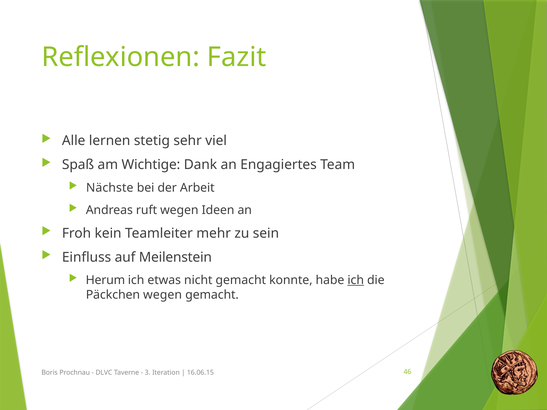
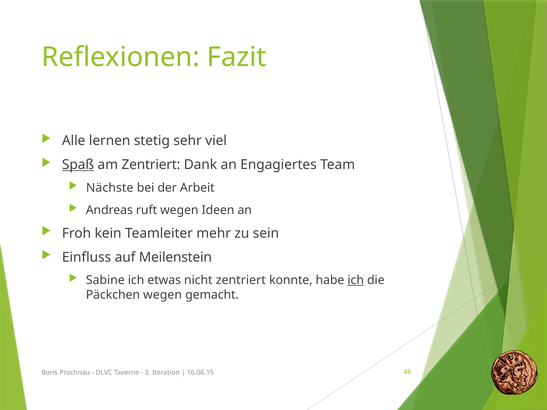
Spaß underline: none -> present
am Wichtige: Wichtige -> Zentriert
Herum: Herum -> Sabine
nicht gemacht: gemacht -> zentriert
